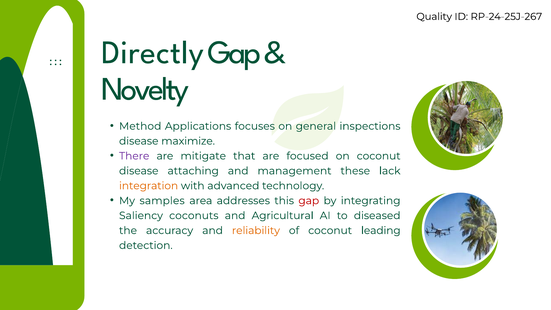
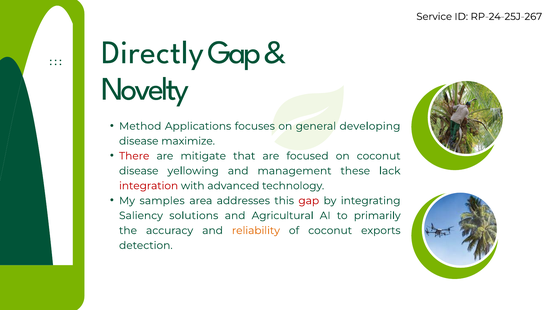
Quality: Quality -> Service
inspections: inspections -> developing
There colour: purple -> red
attaching: attaching -> yellowing
integration colour: orange -> red
coconuts: coconuts -> solutions
diseased: diseased -> primarily
leading: leading -> exports
